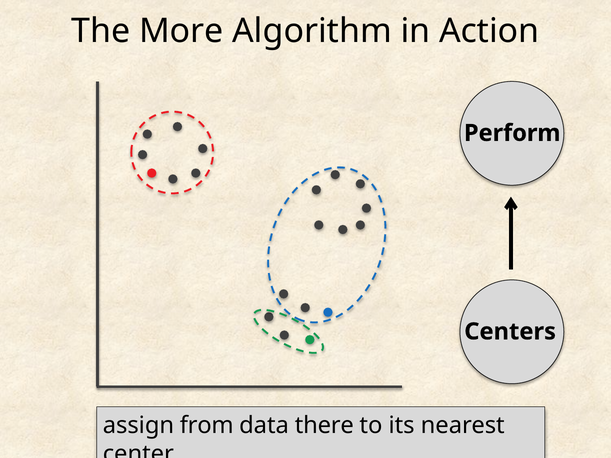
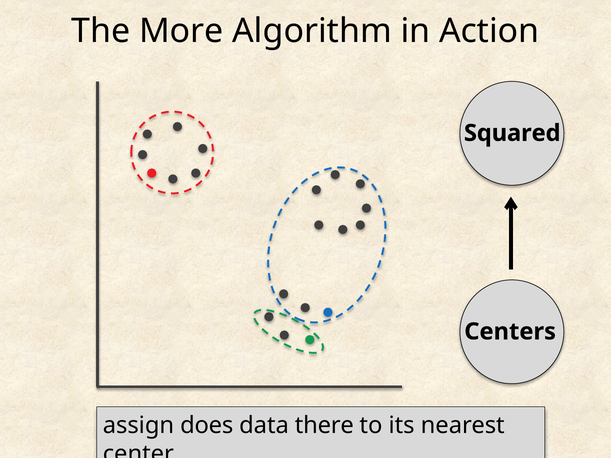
Perform: Perform -> Squared
from: from -> does
